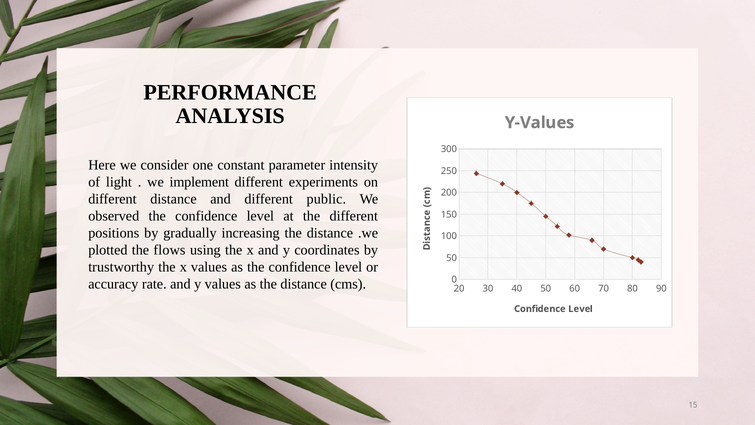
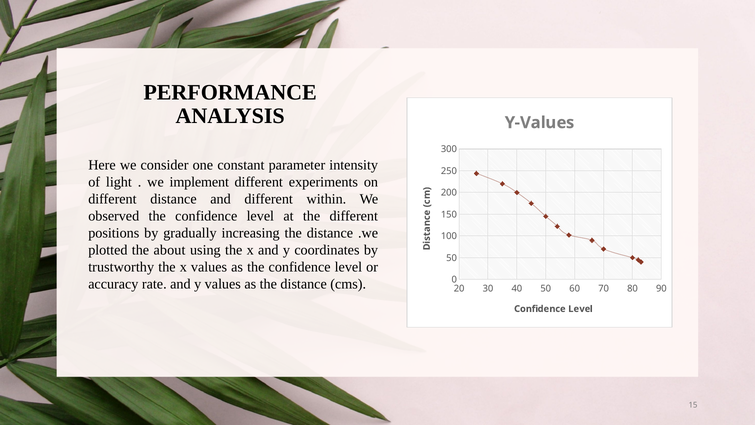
public: public -> within
flows: flows -> about
